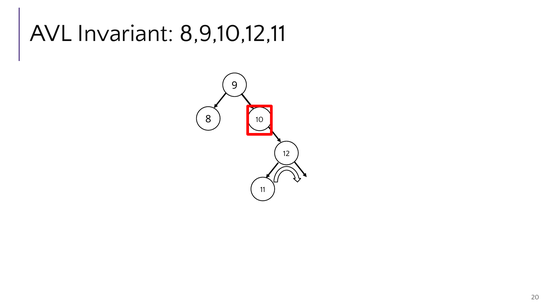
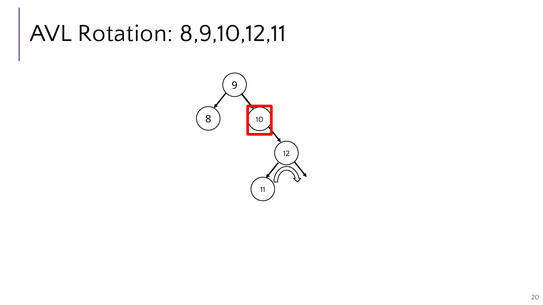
Invariant: Invariant -> Rotation
